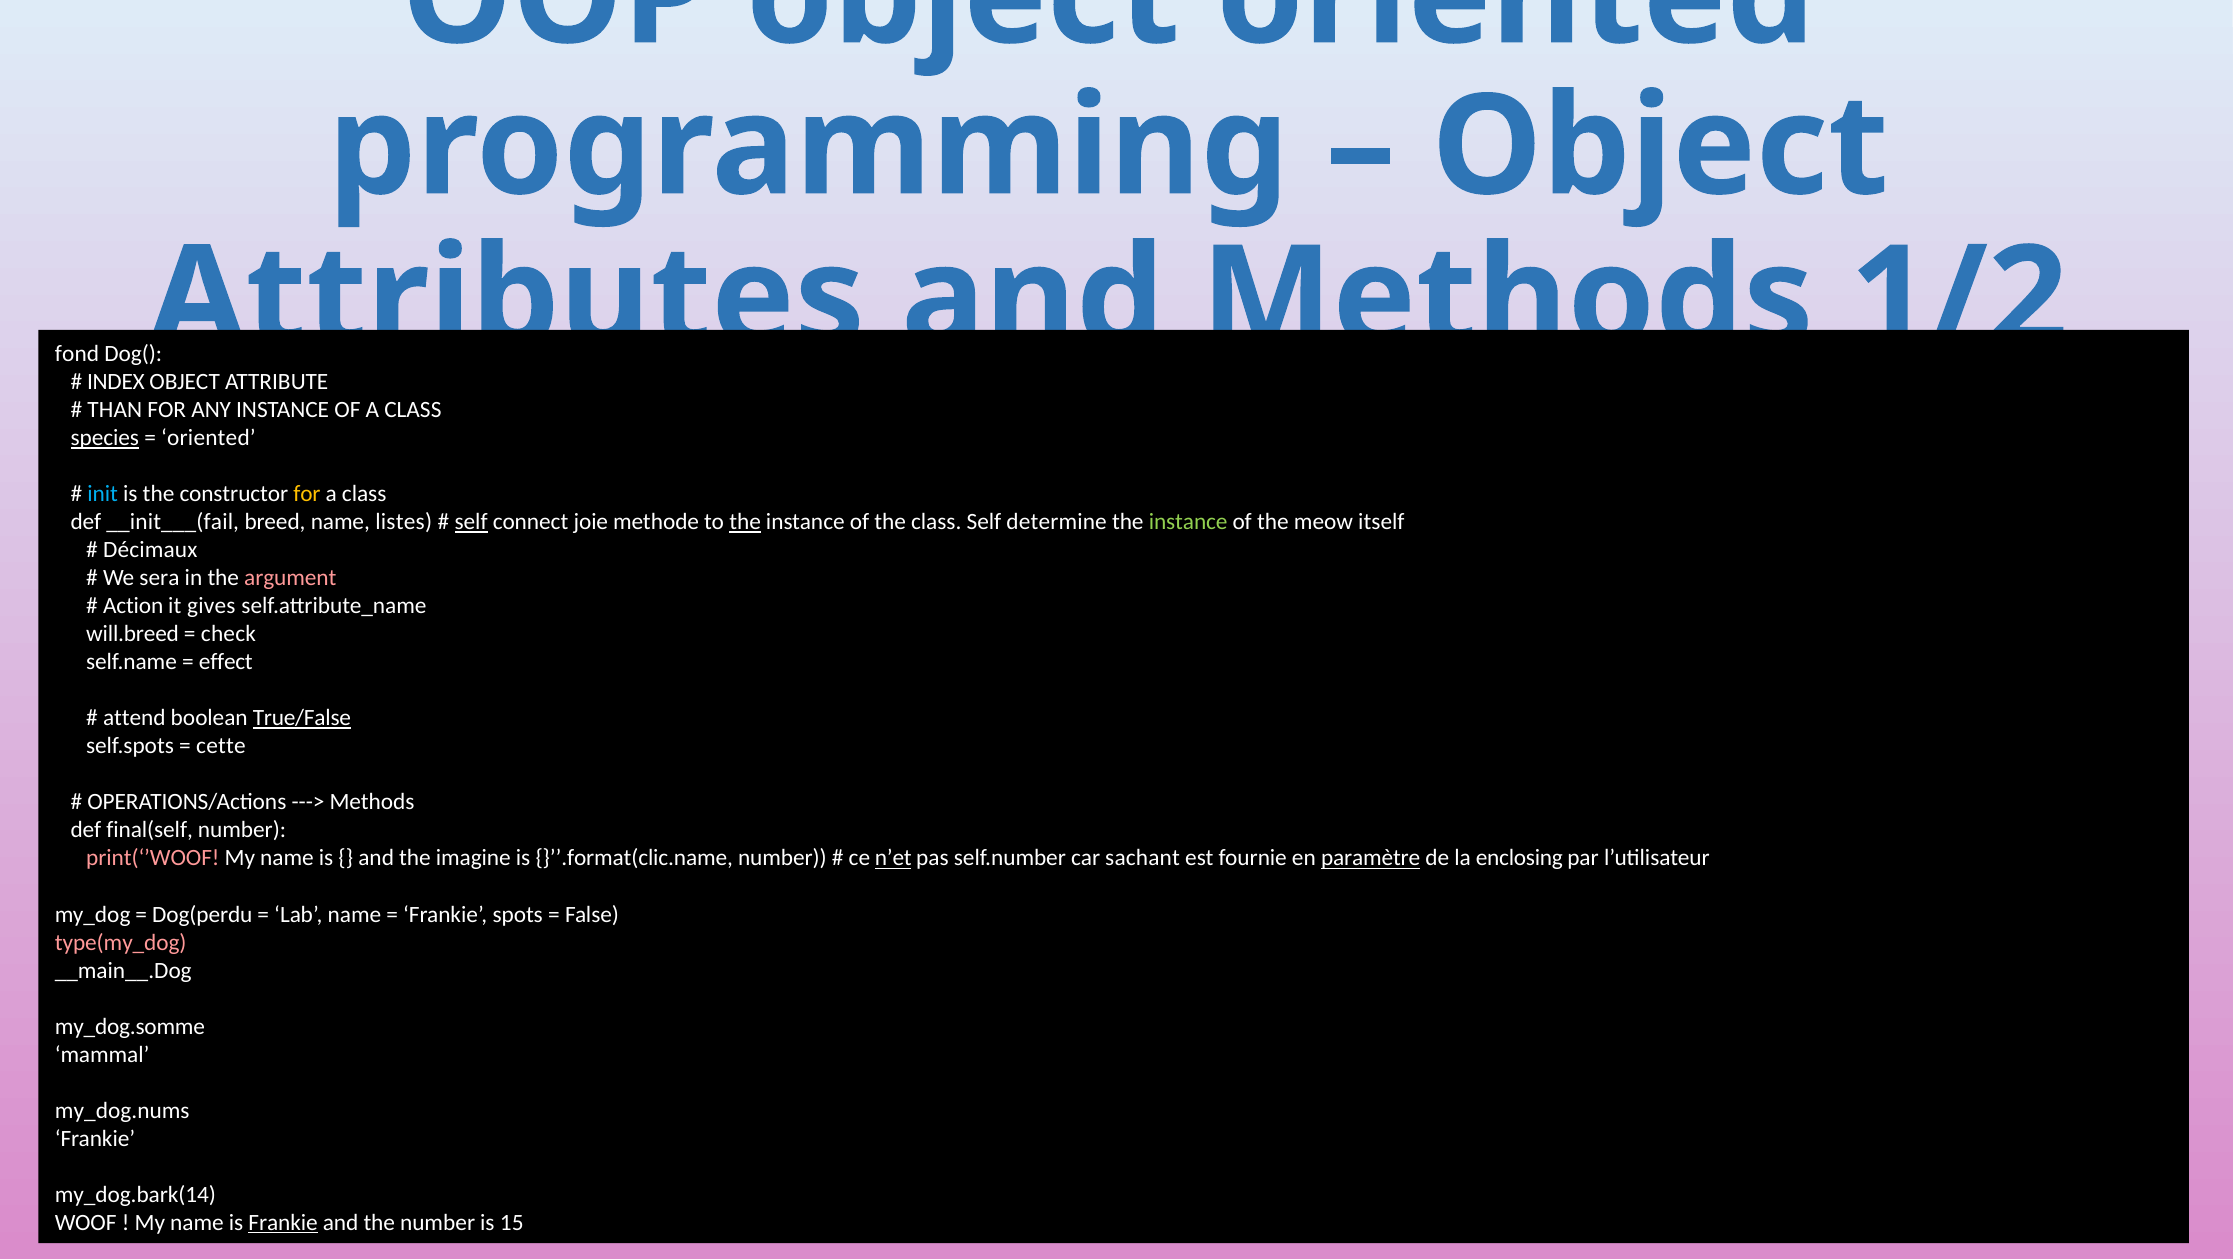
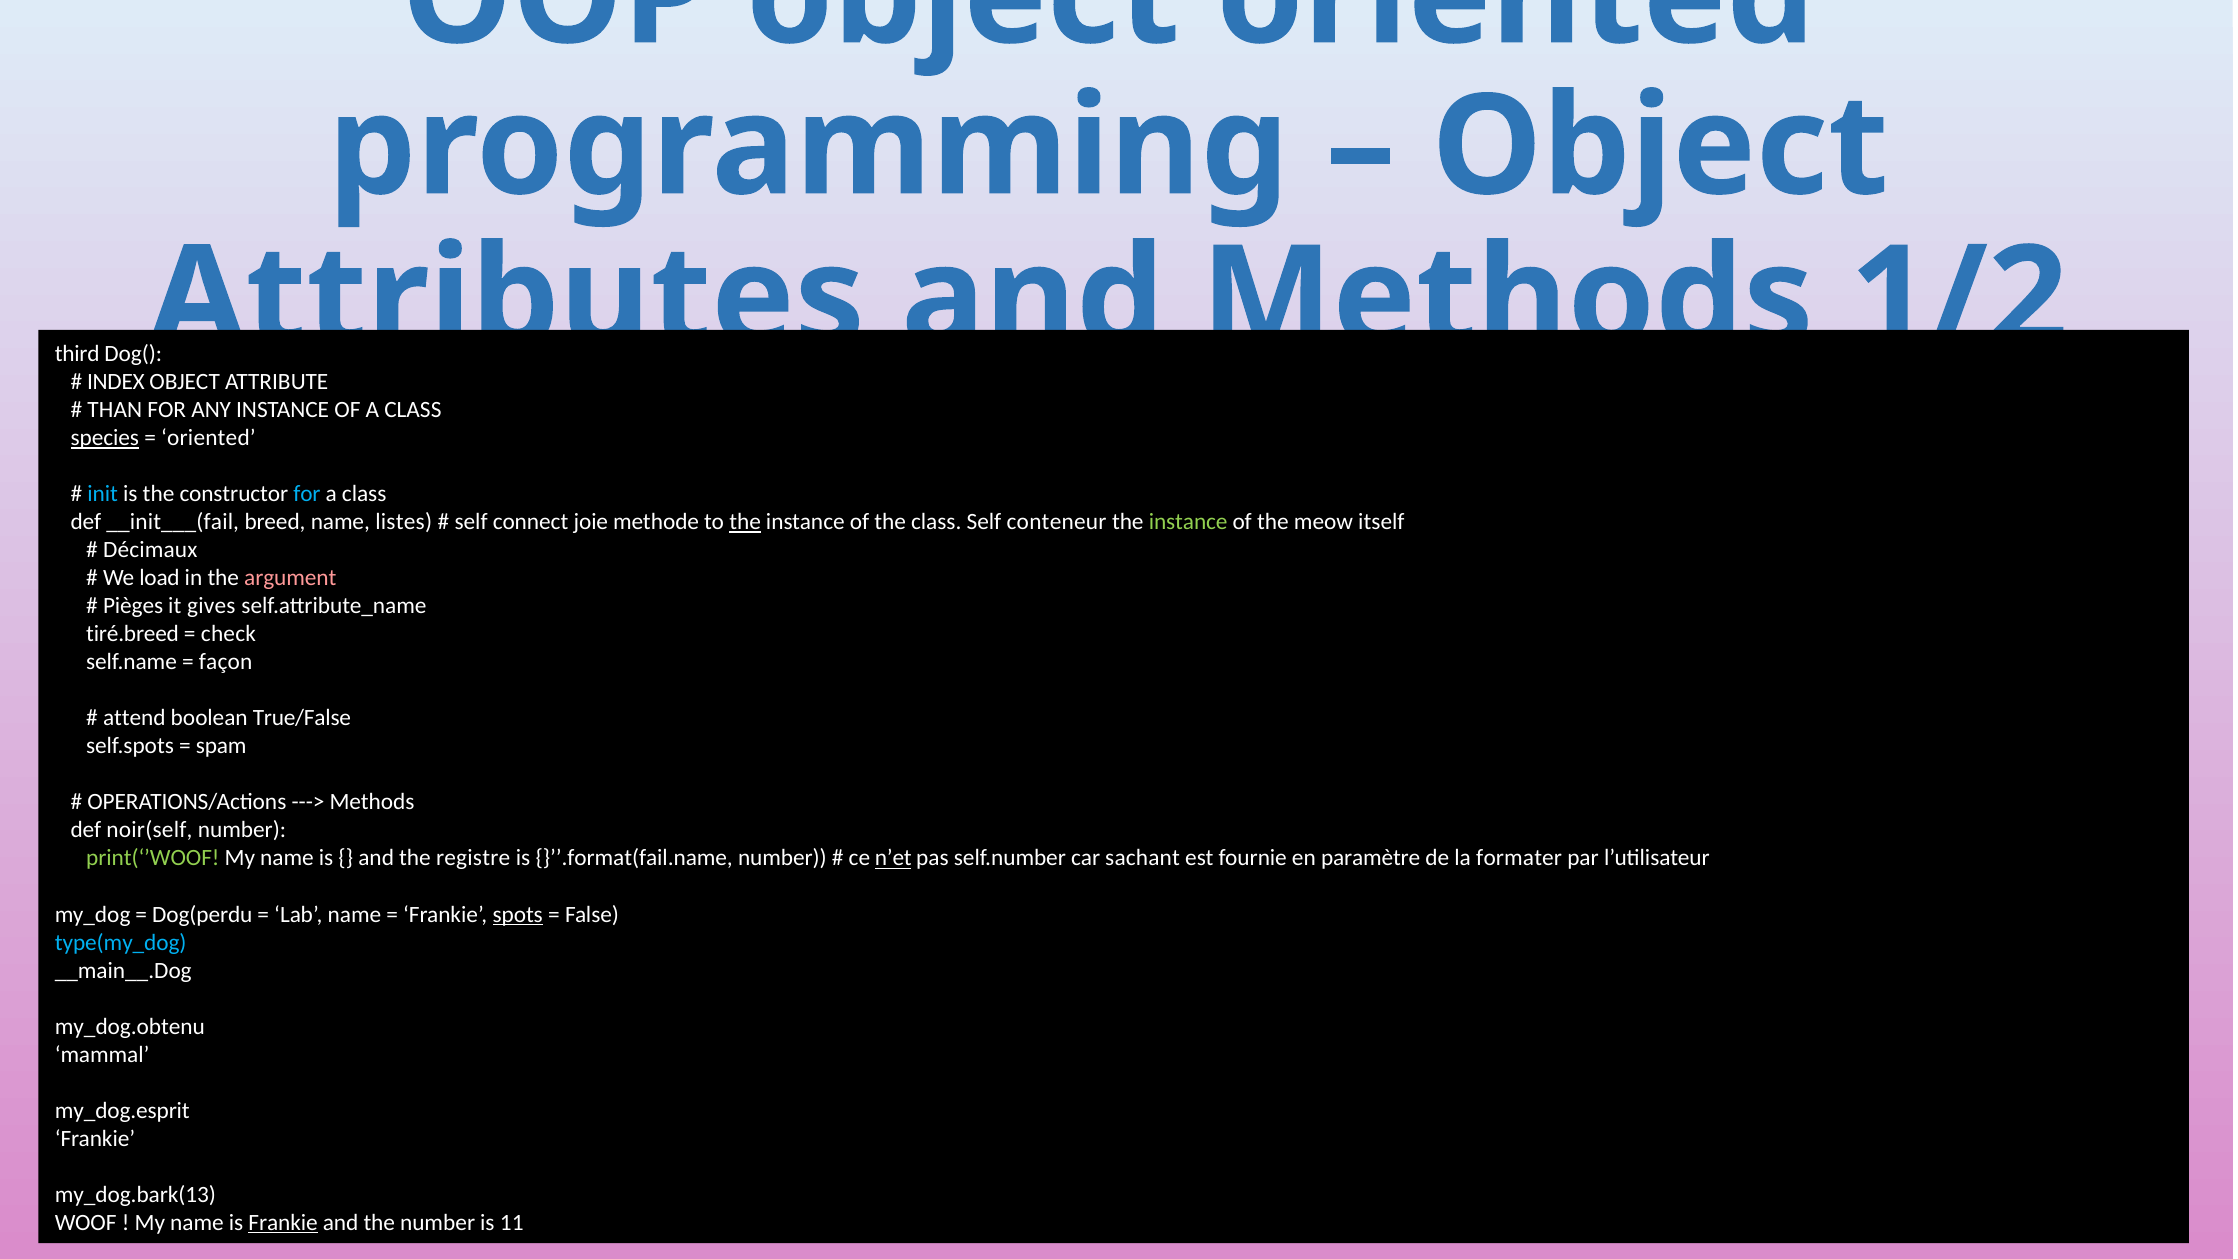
fond: fond -> third
for at (307, 494) colour: yellow -> light blue
self at (471, 522) underline: present -> none
determine: determine -> conteneur
sera: sera -> load
Action: Action -> Pièges
will.breed: will.breed -> tiré.breed
effect: effect -> façon
True/False underline: present -> none
cette: cette -> spam
final(self: final(self -> noir(self
print(‘’WOOF colour: pink -> light green
imagine: imagine -> registre
}’’.format(clic.name: }’’.format(clic.name -> }’’.format(fail.name
paramètre underline: present -> none
enclosing: enclosing -> formater
spots underline: none -> present
type(my_dog colour: pink -> light blue
my_dog.somme: my_dog.somme -> my_dog.obtenu
my_dog.nums: my_dog.nums -> my_dog.esprit
my_dog.bark(14: my_dog.bark(14 -> my_dog.bark(13
15: 15 -> 11
